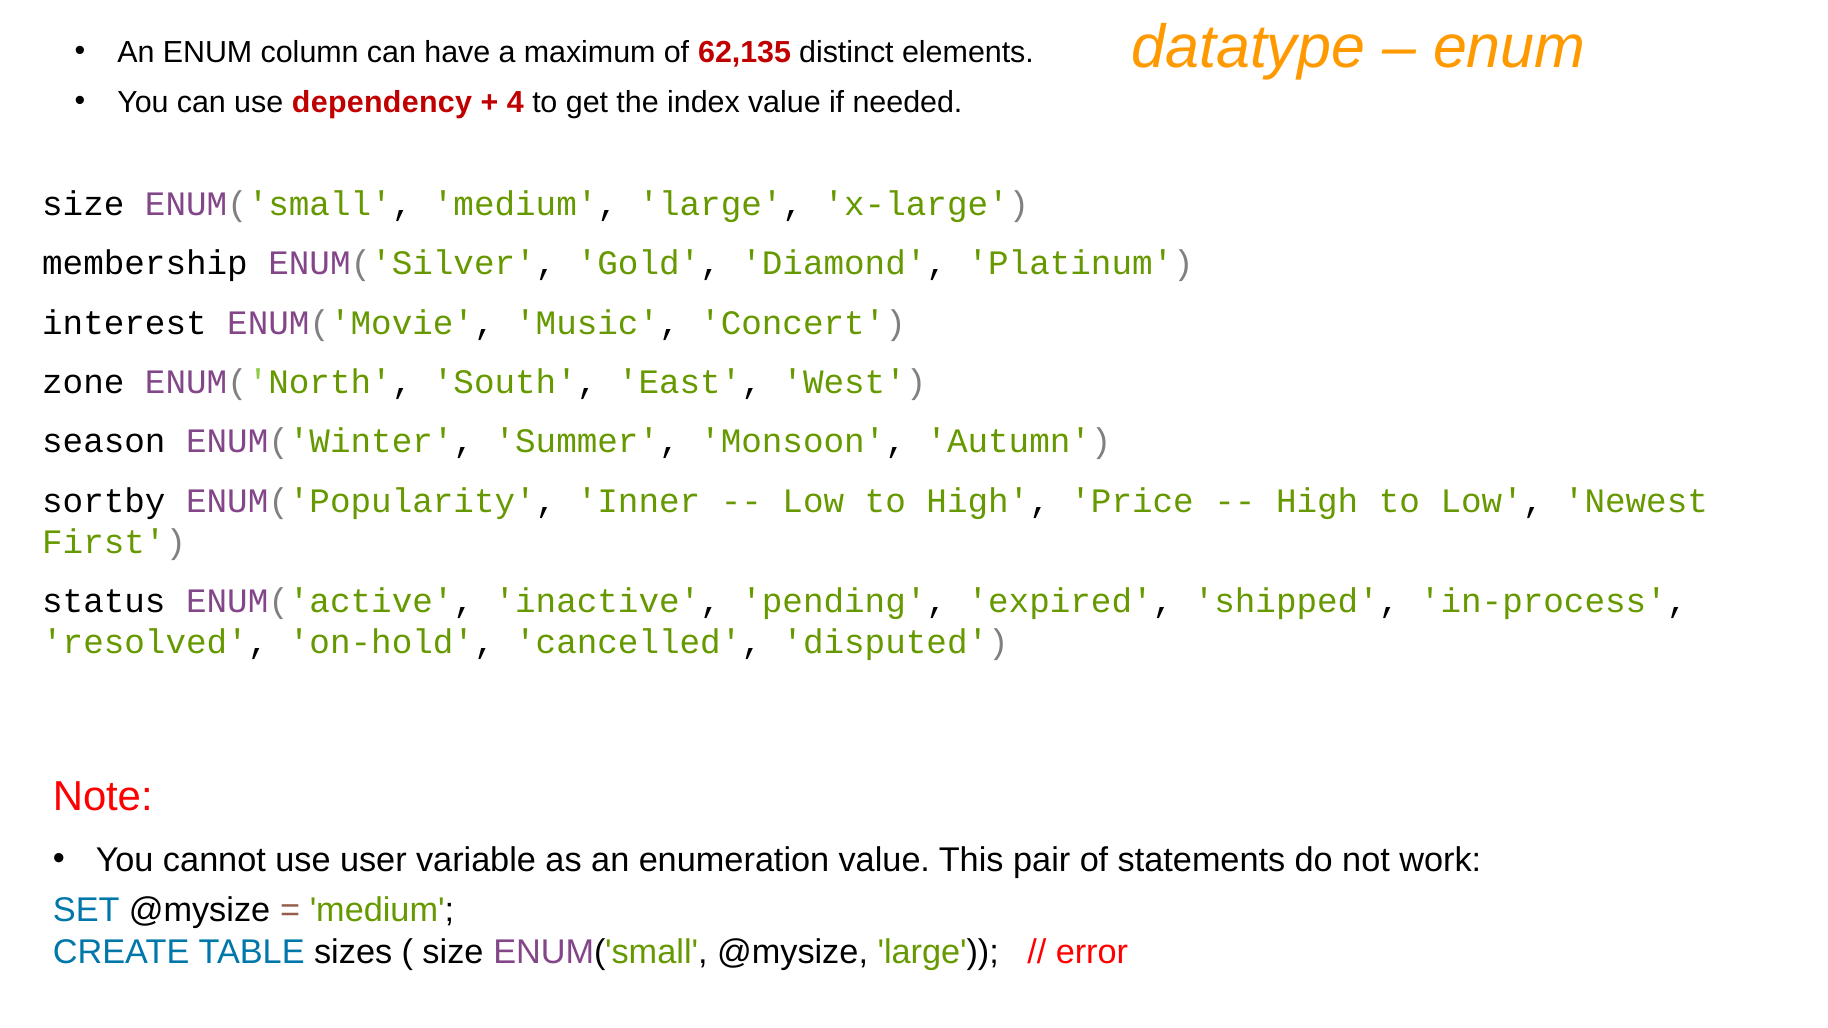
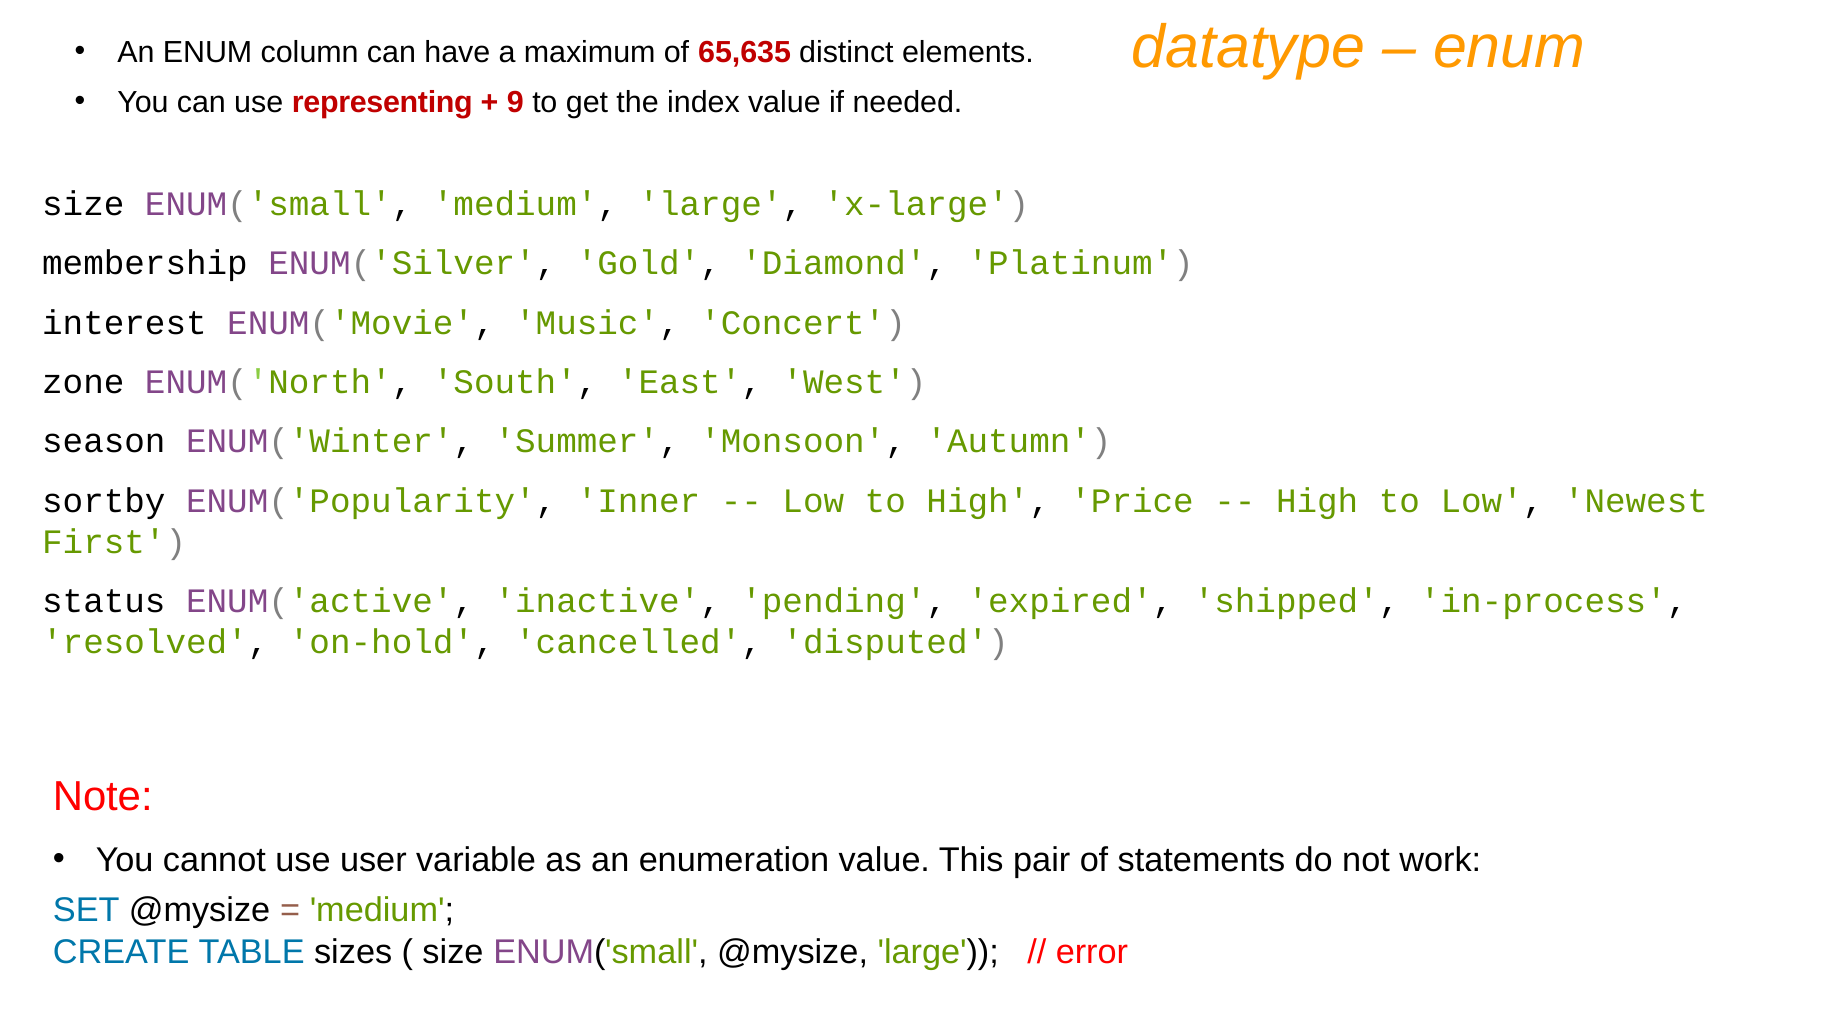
62,135: 62,135 -> 65,635
dependency: dependency -> representing
4: 4 -> 9
